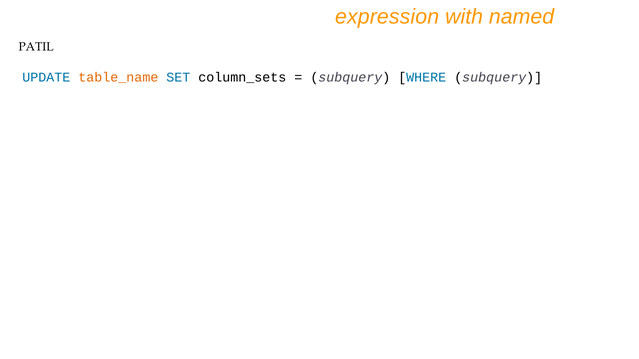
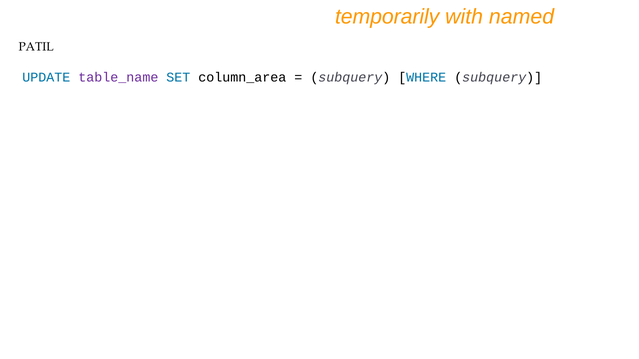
expression: expression -> temporarily
table_name colour: orange -> purple
column_sets: column_sets -> column_area
